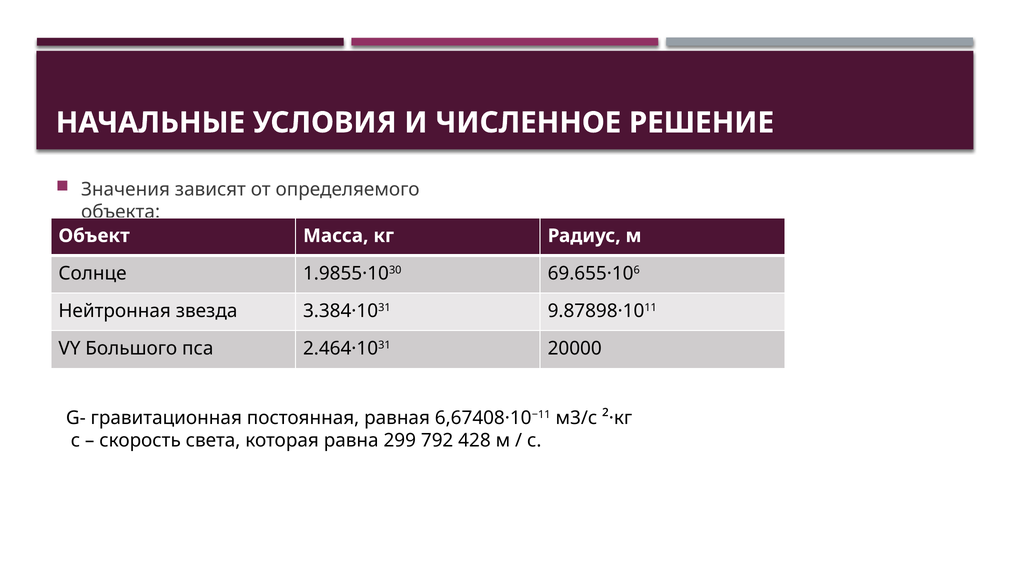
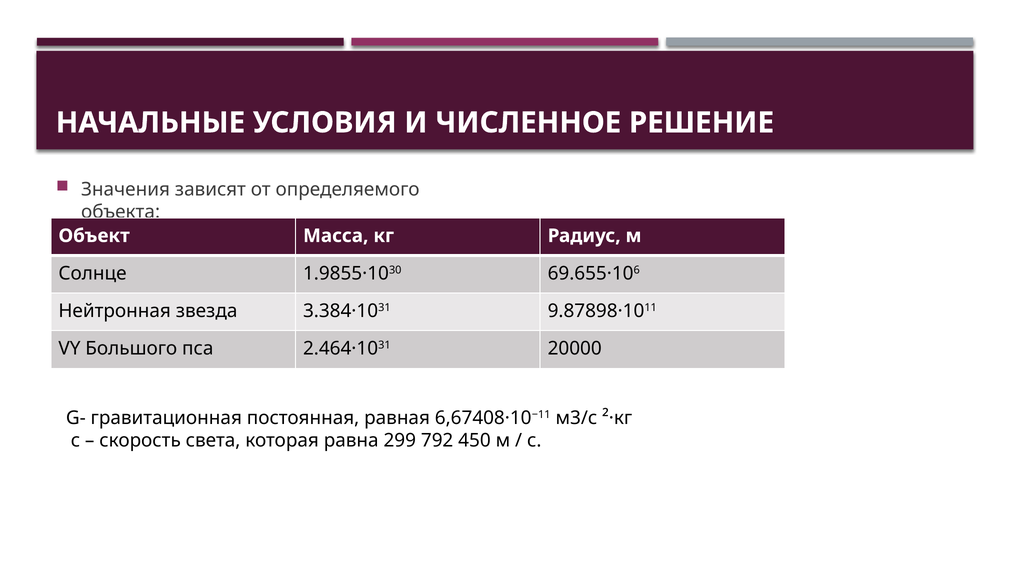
428: 428 -> 450
